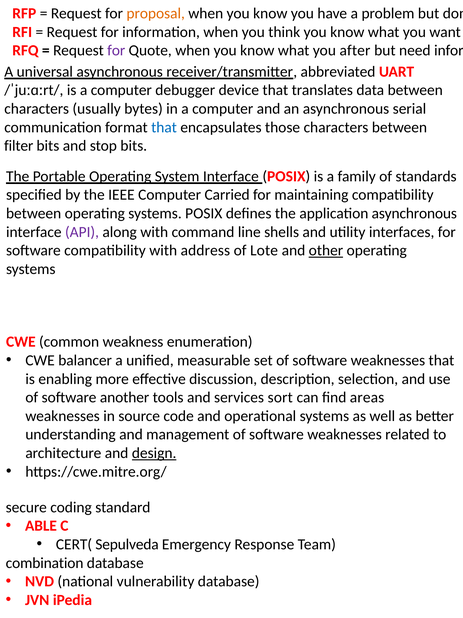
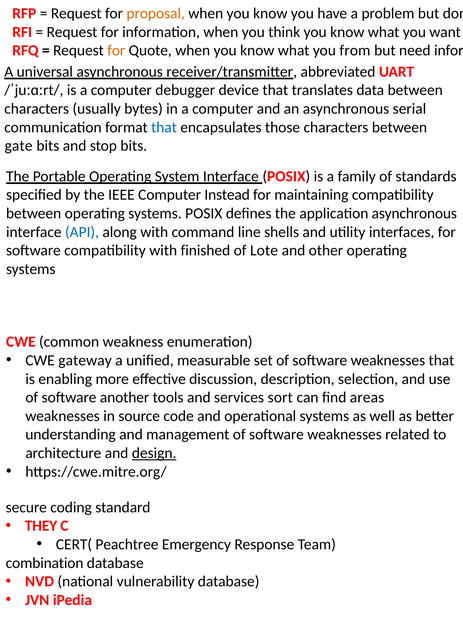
for at (116, 50) colour: purple -> orange
you after: after -> from
filter: filter -> gate
Carried: Carried -> Instead
API colour: purple -> blue
address: address -> finished
other underline: present -> none
balancer: balancer -> gateway
ABLE: ABLE -> THEY
Sepulveda: Sepulveda -> Peachtree
